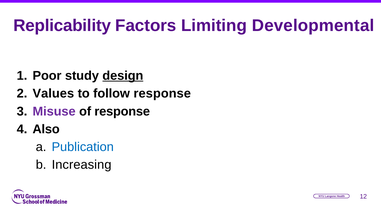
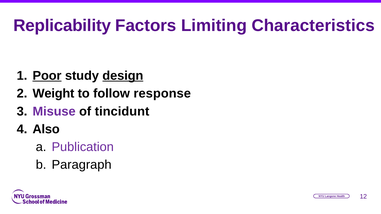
Developmental: Developmental -> Characteristics
Poor underline: none -> present
Values: Values -> Weight
of response: response -> tincidunt
Publication colour: blue -> purple
Increasing: Increasing -> Paragraph
